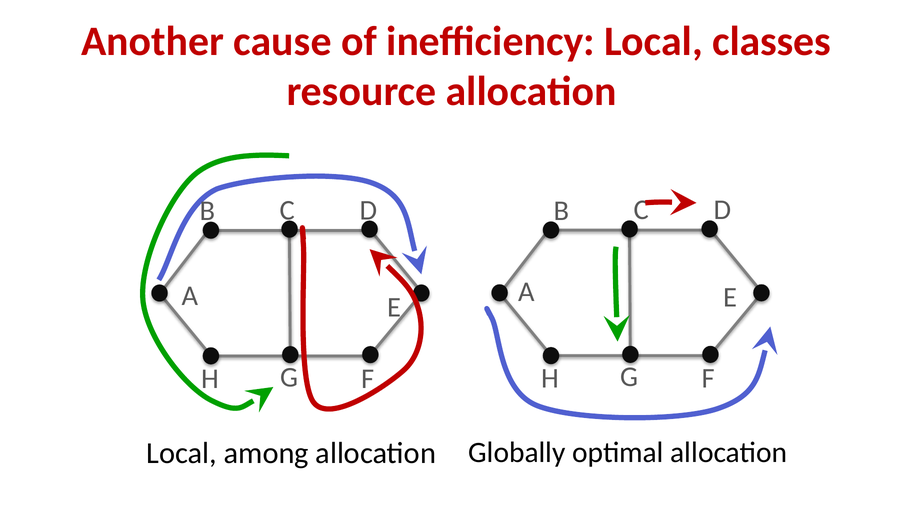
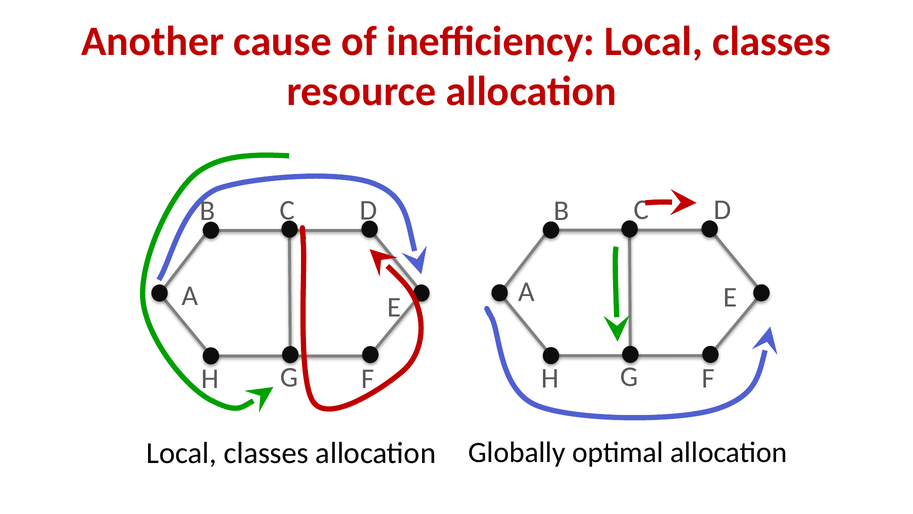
among at (266, 453): among -> classes
